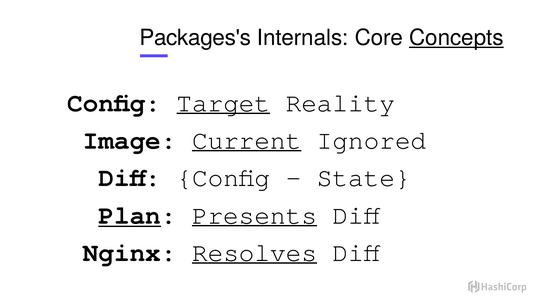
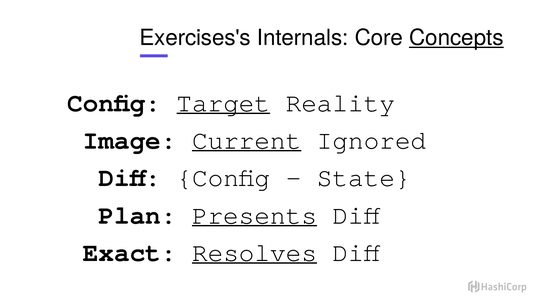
Packages's: Packages's -> Exercises's
Plan underline: present -> none
Nginx: Nginx -> Exact
